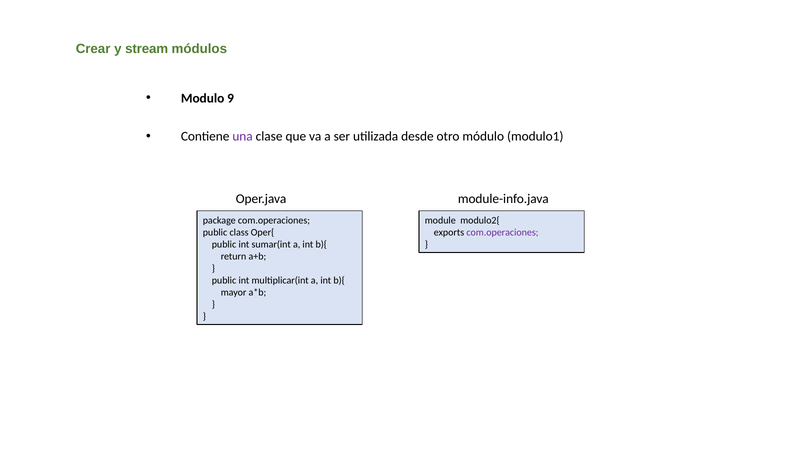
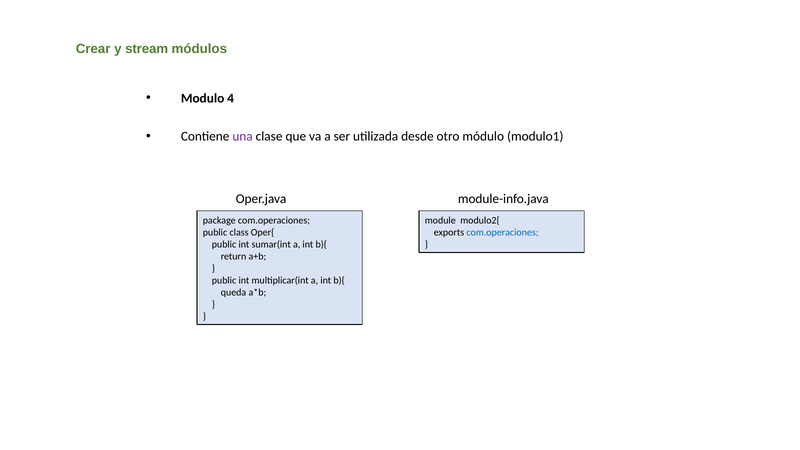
9: 9 -> 4
com.operaciones at (502, 232) colour: purple -> blue
mayor: mayor -> queda
